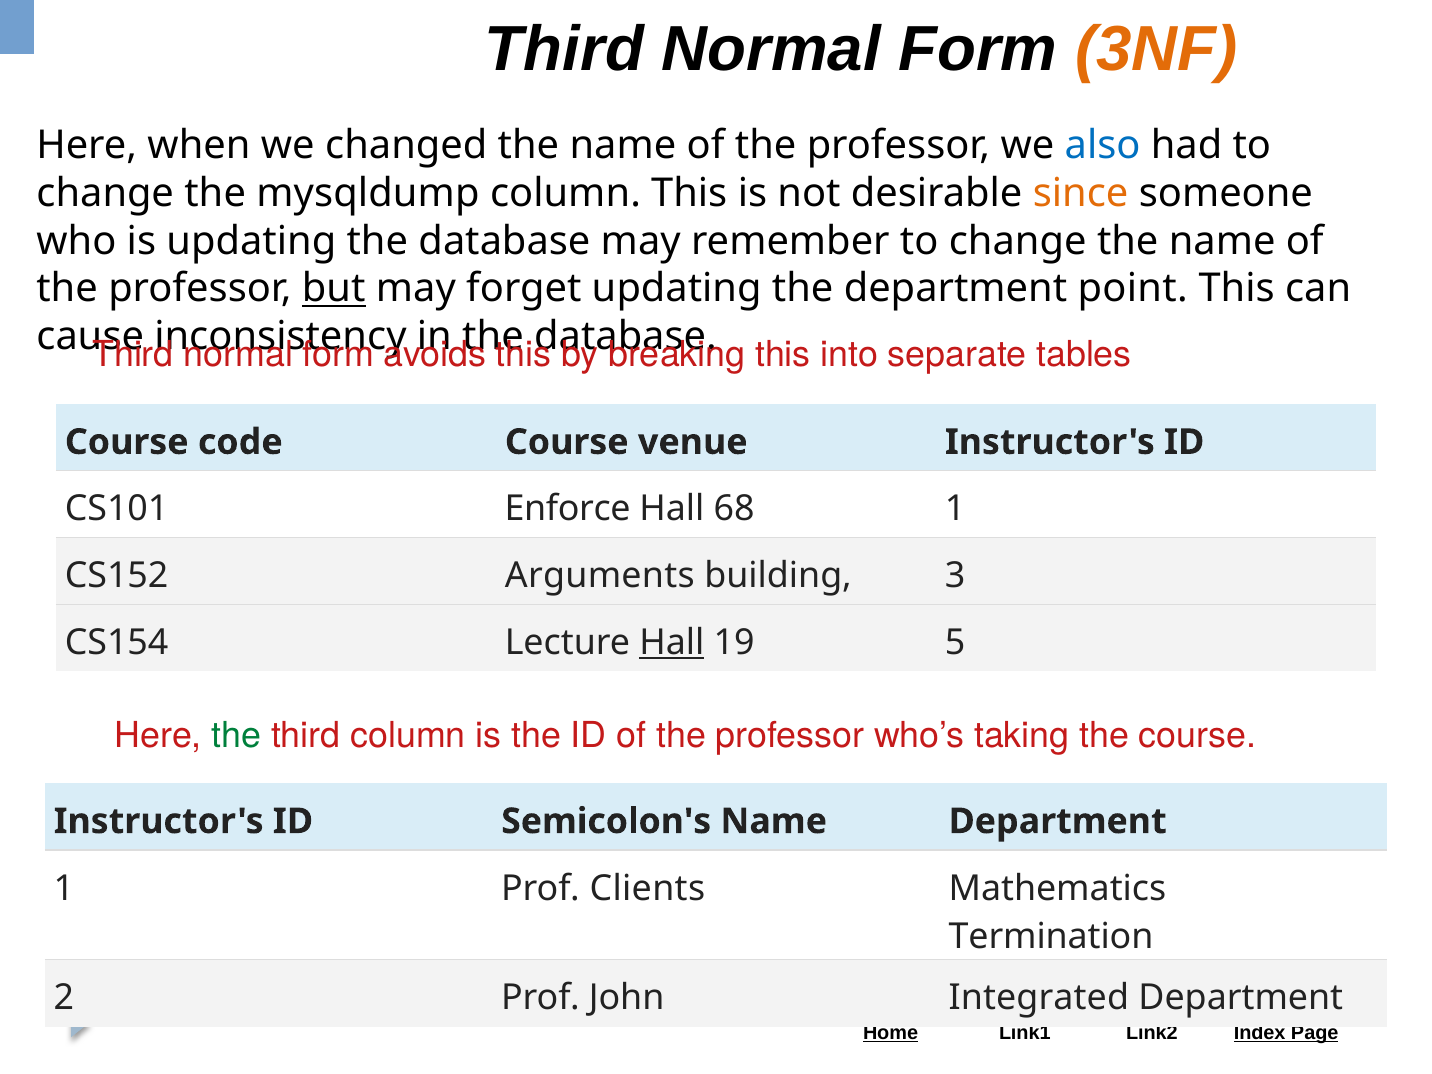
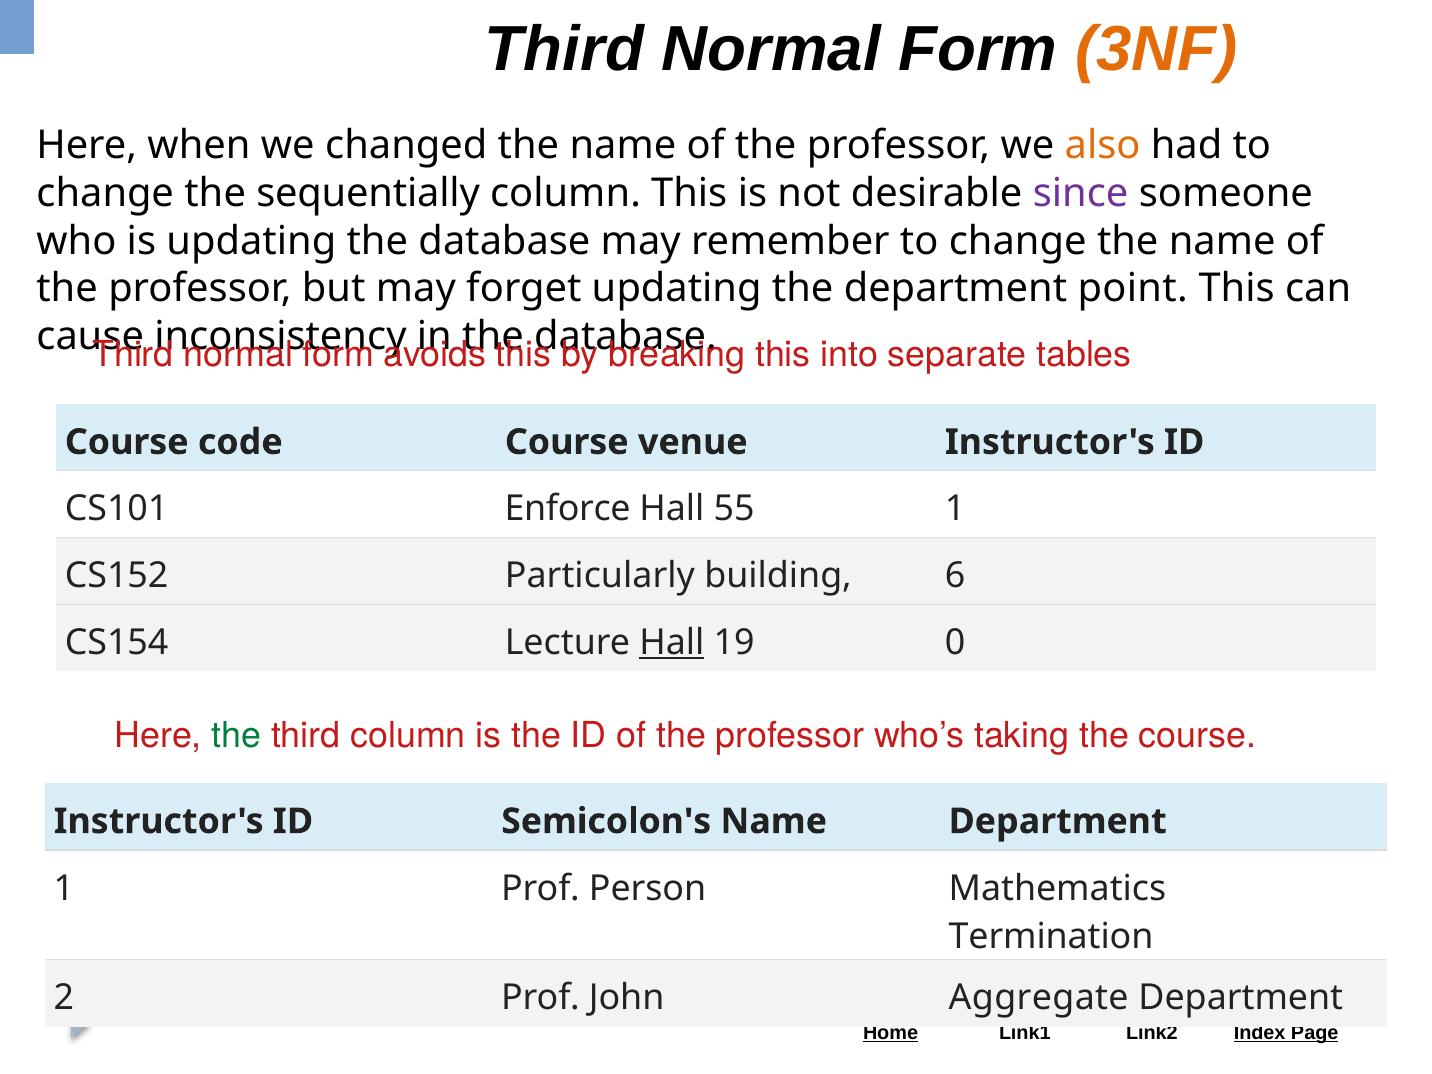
also colour: blue -> orange
mysqldump: mysqldump -> sequentially
since colour: orange -> purple
but underline: present -> none
68: 68 -> 55
Arguments: Arguments -> Particularly
3: 3 -> 6
5: 5 -> 0
Clients: Clients -> Person
Integrated: Integrated -> Aggregate
